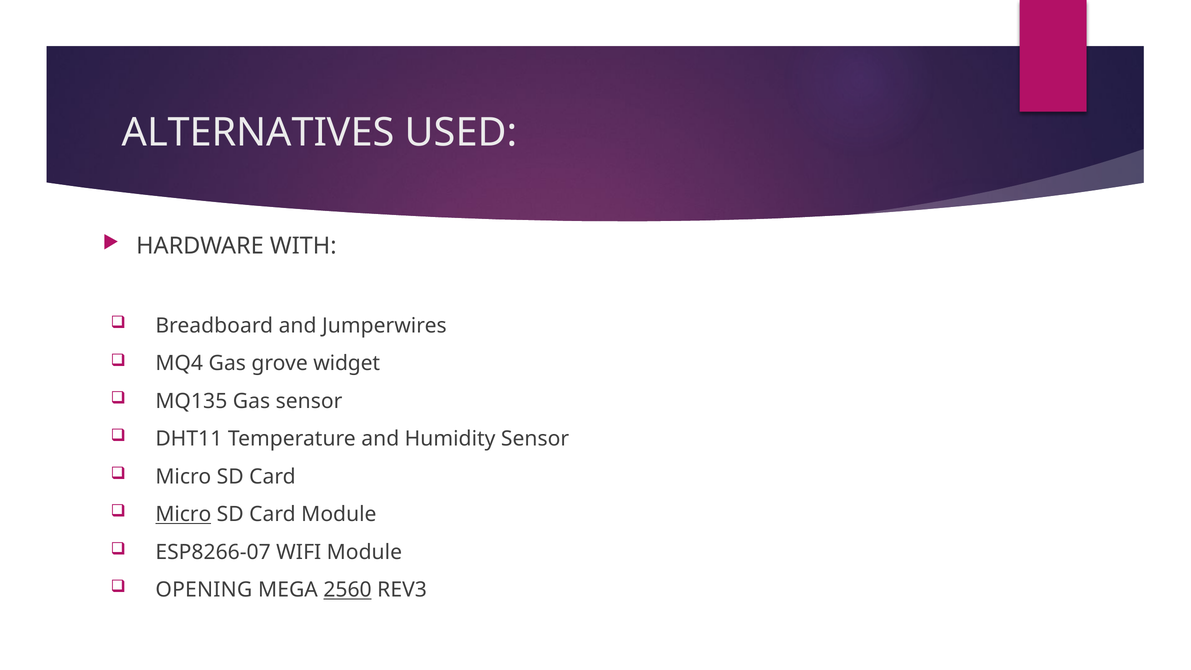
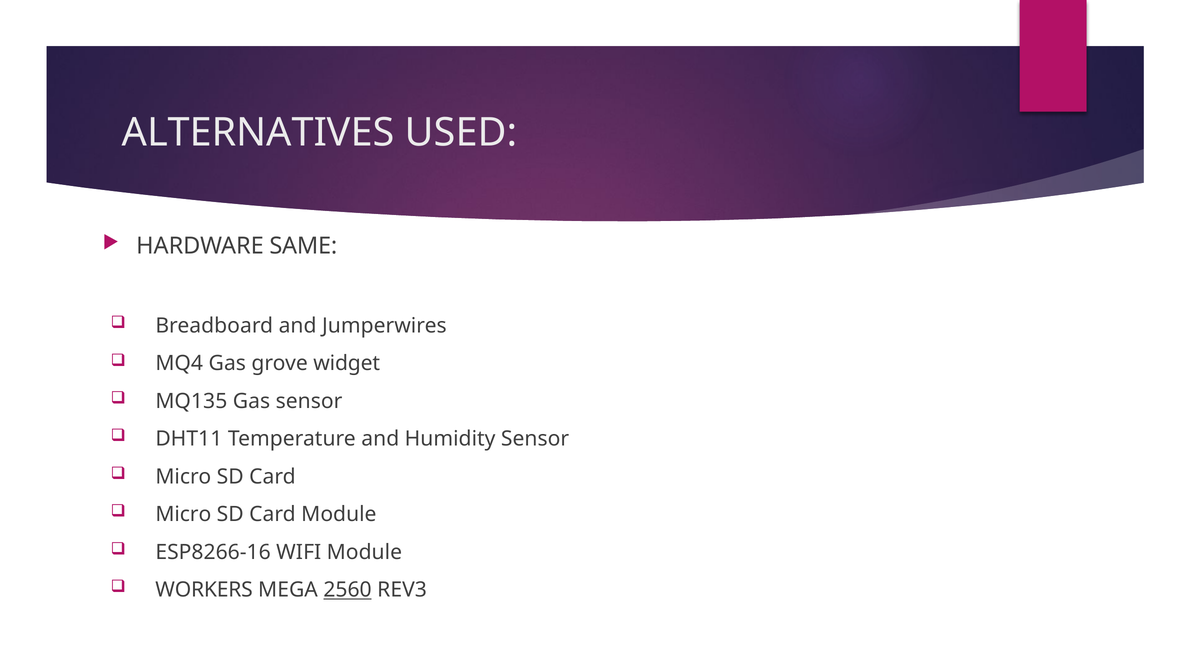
WITH: WITH -> SAME
Micro at (183, 514) underline: present -> none
ESP8266-07: ESP8266-07 -> ESP8266-16
OPENING: OPENING -> WORKERS
